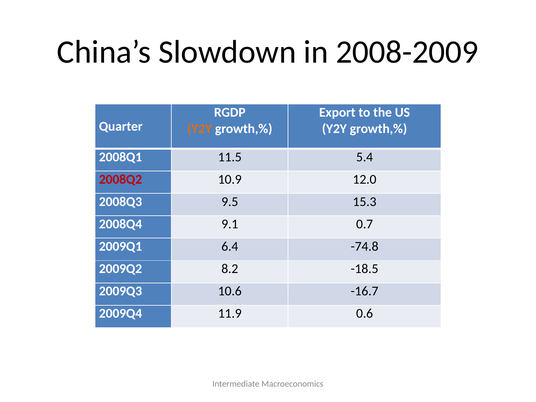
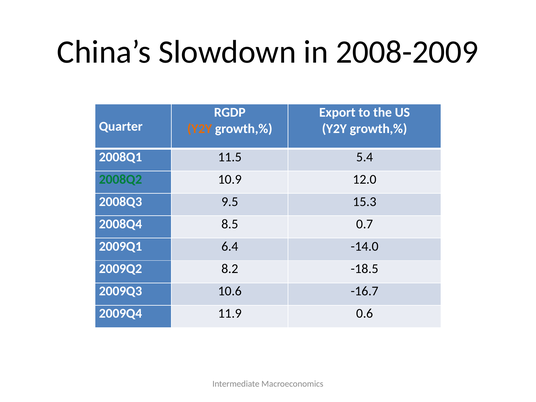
2008Q2 colour: red -> green
9.1: 9.1 -> 8.5
-74.8: -74.8 -> -14.0
